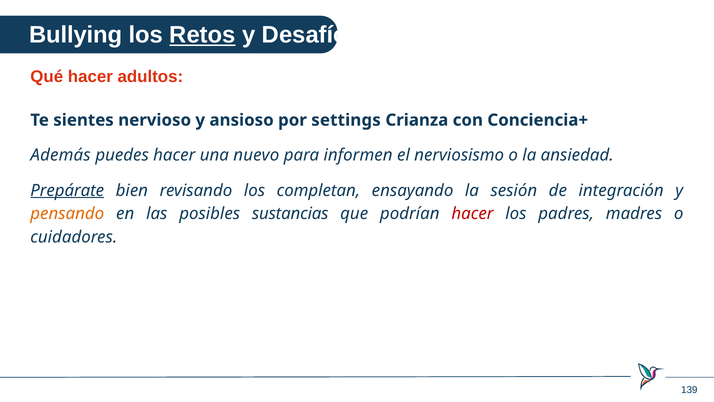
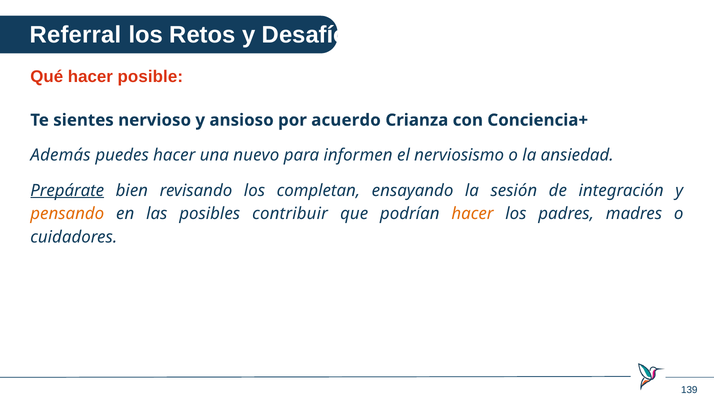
Bullying: Bullying -> Referral
Retos underline: present -> none
adultos: adultos -> posible
settings: settings -> acuerdo
sustancias: sustancias -> contribuir
hacer at (472, 214) colour: red -> orange
